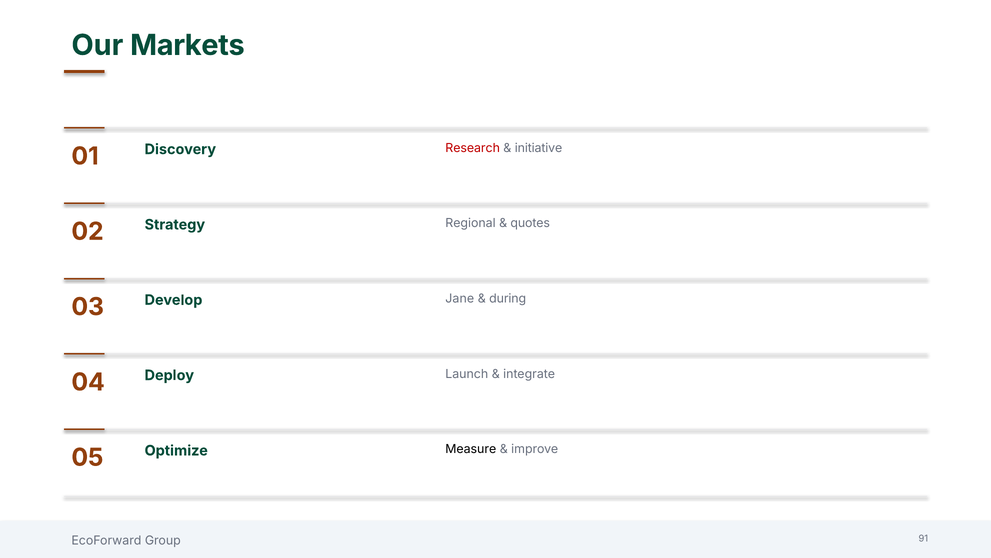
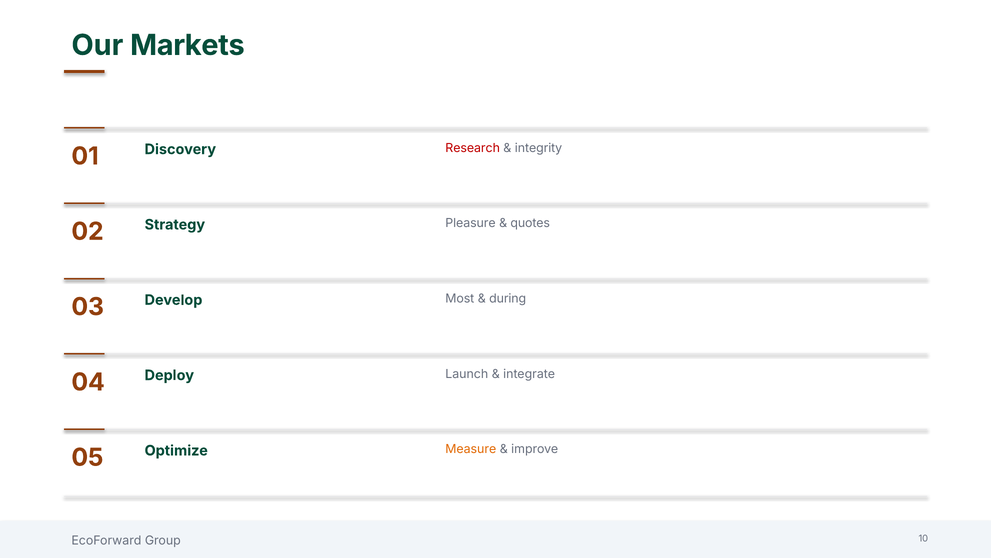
initiative: initiative -> integrity
Regional: Regional -> Pleasure
Jane: Jane -> Most
Measure colour: black -> orange
91: 91 -> 10
